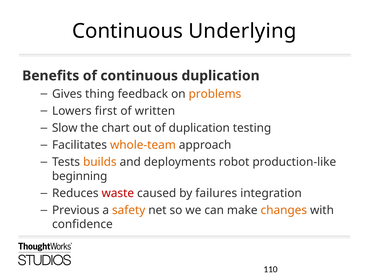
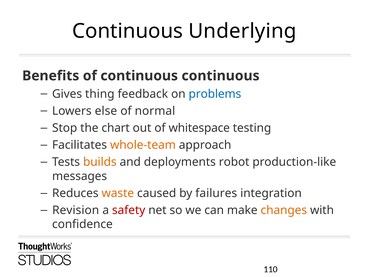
continuous duplication: duplication -> continuous
problems colour: orange -> blue
first: first -> else
written: written -> normal
Slow: Slow -> Stop
of duplication: duplication -> whitespace
beginning: beginning -> messages
waste colour: red -> orange
Previous: Previous -> Revision
safety colour: orange -> red
